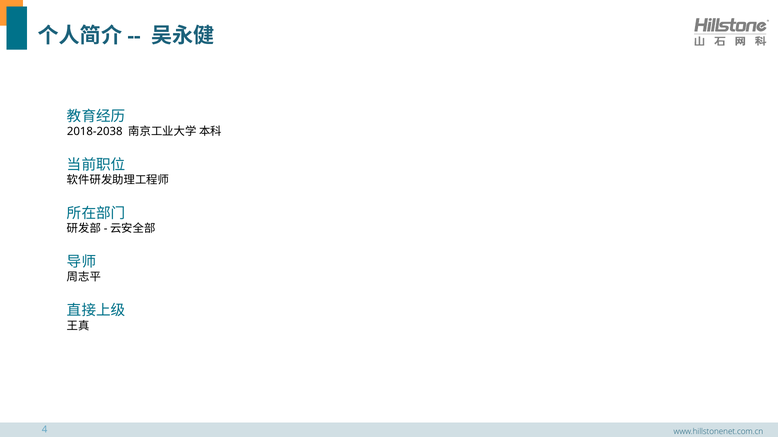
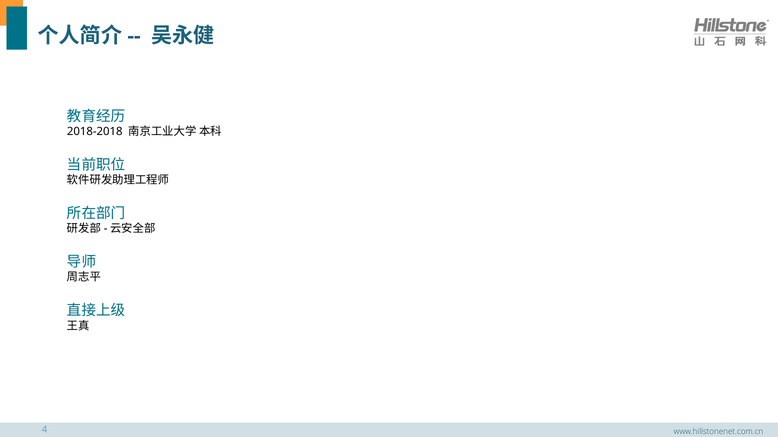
2018-2038: 2018-2038 -> 2018-2018
